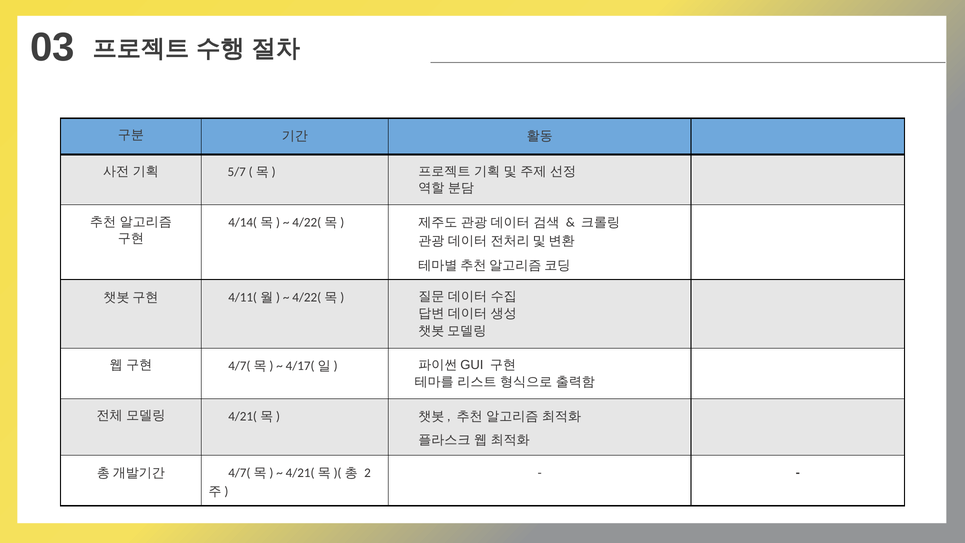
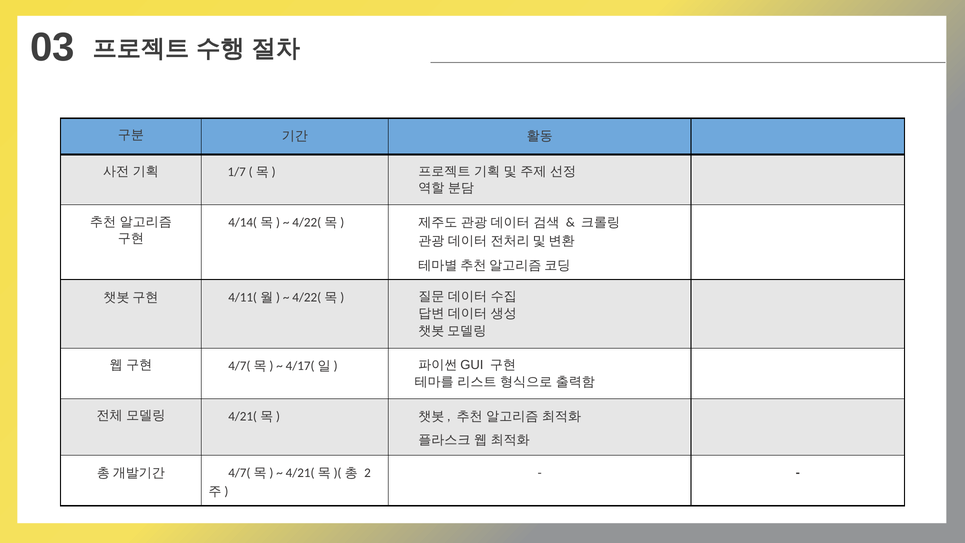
5/7: 5/7 -> 1/7
